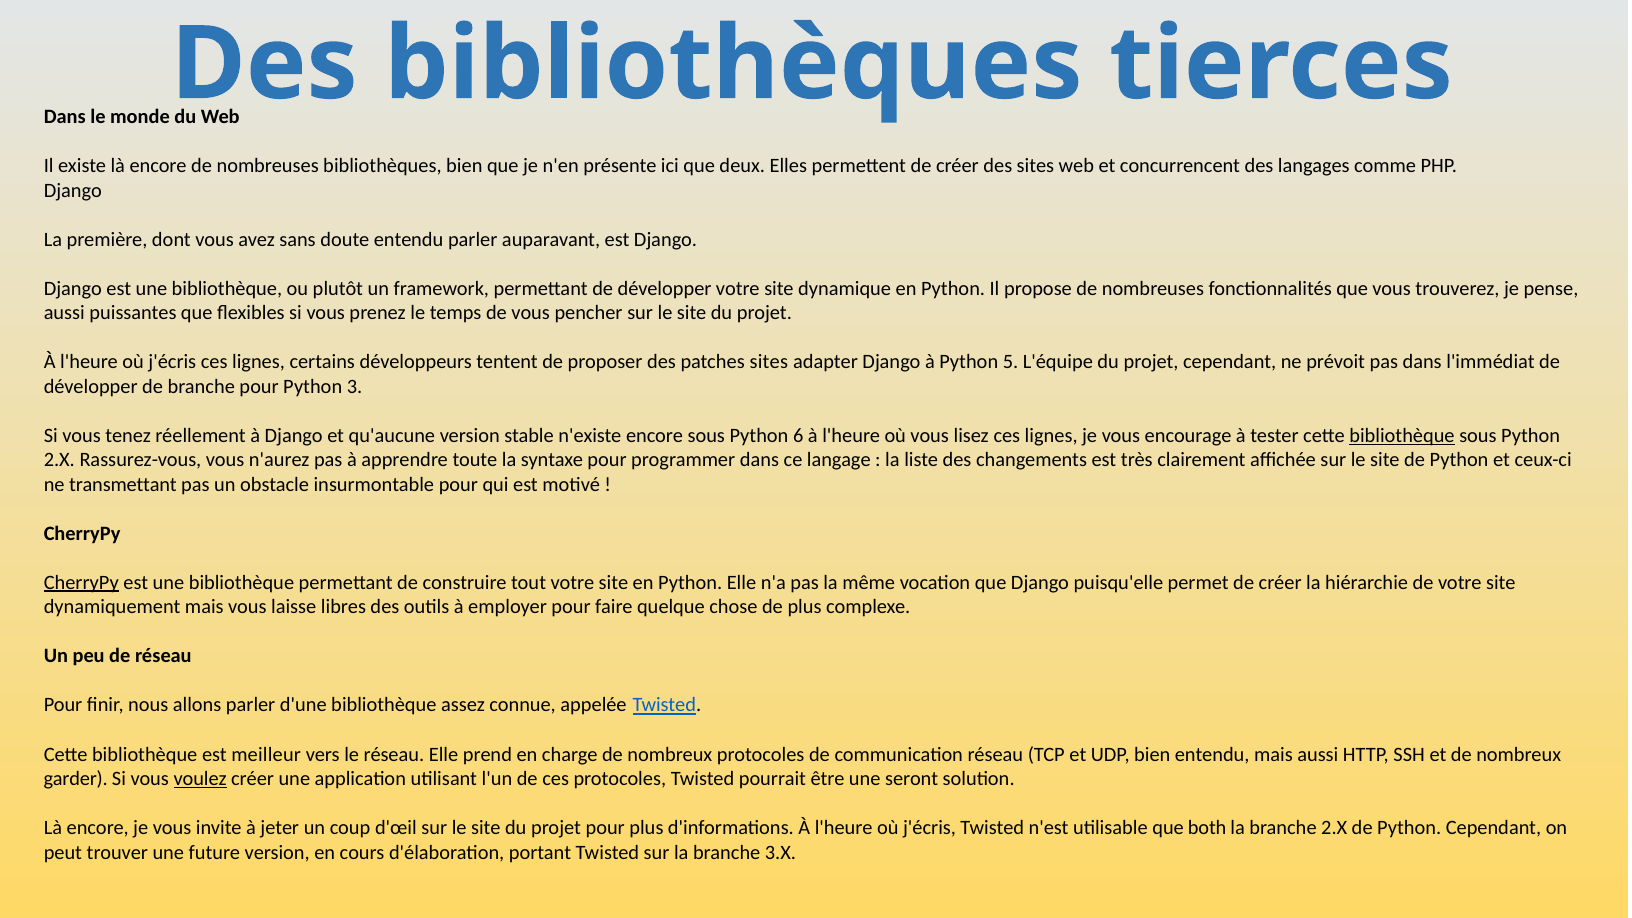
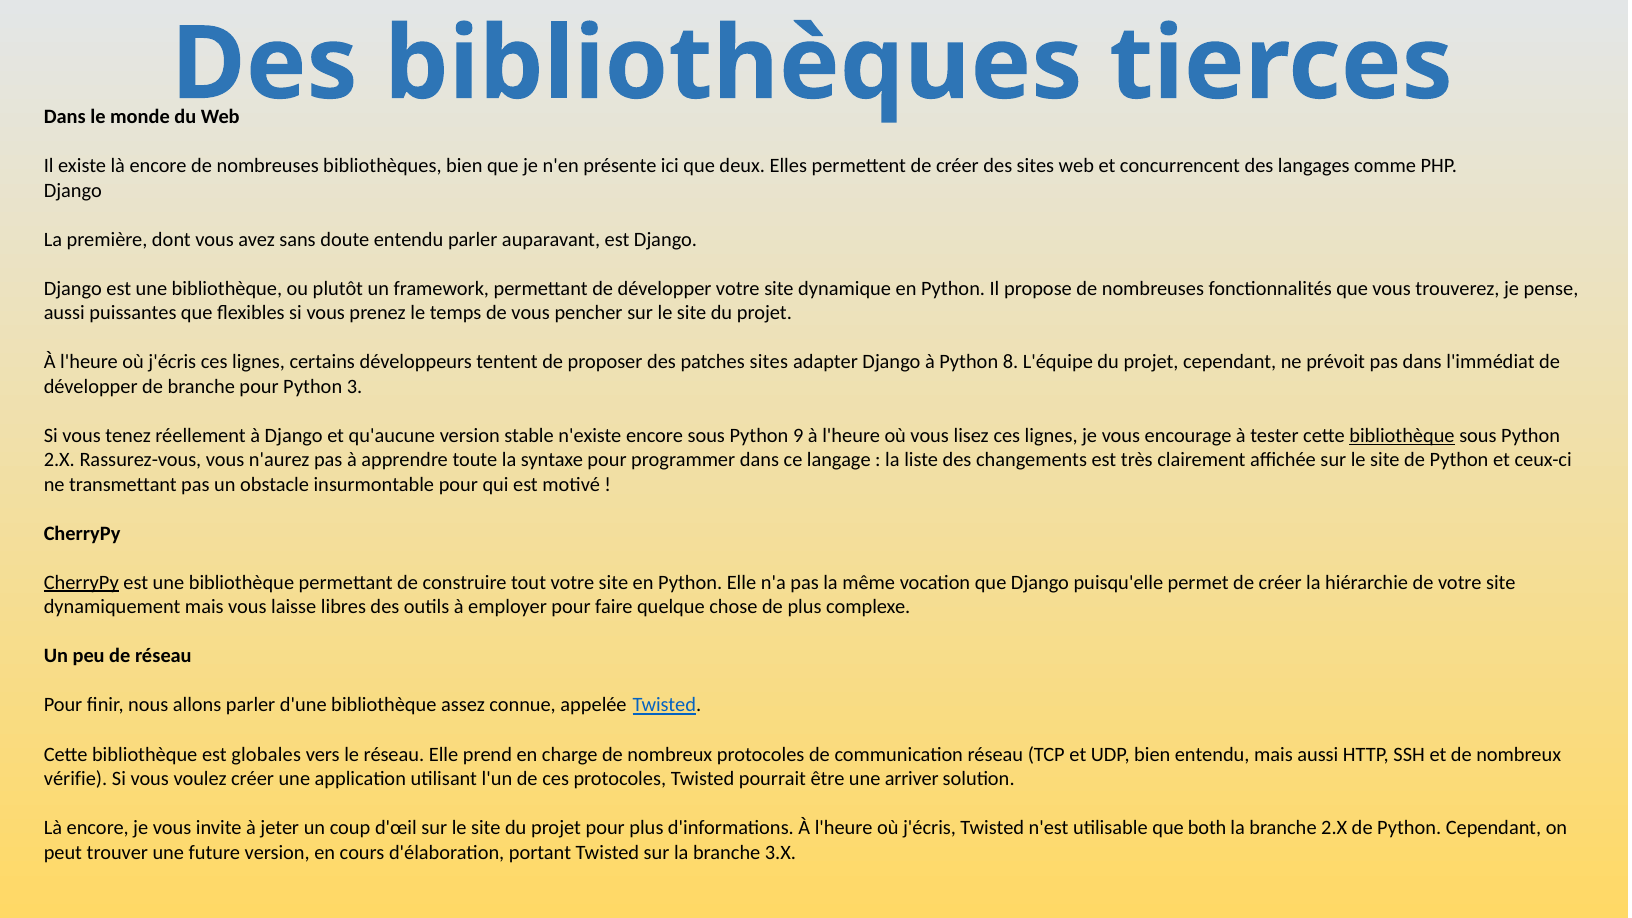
5: 5 -> 8
6: 6 -> 9
meilleur: meilleur -> globales
garder: garder -> vérifie
voulez underline: present -> none
seront: seront -> arriver
